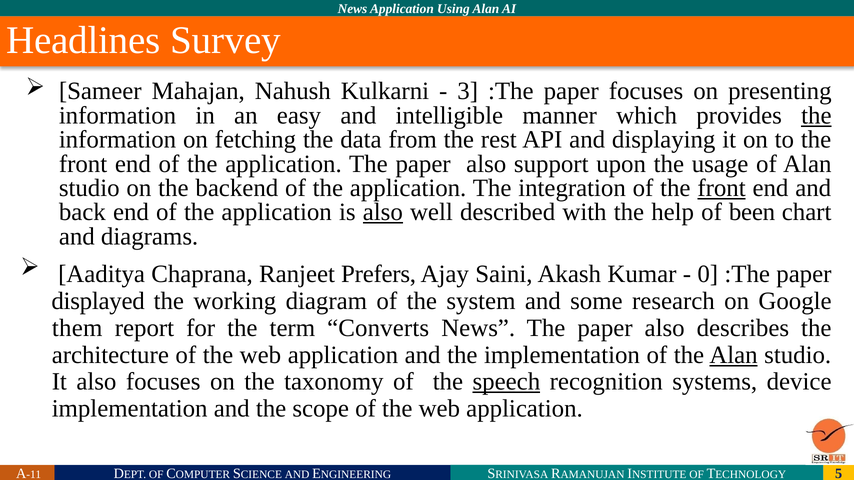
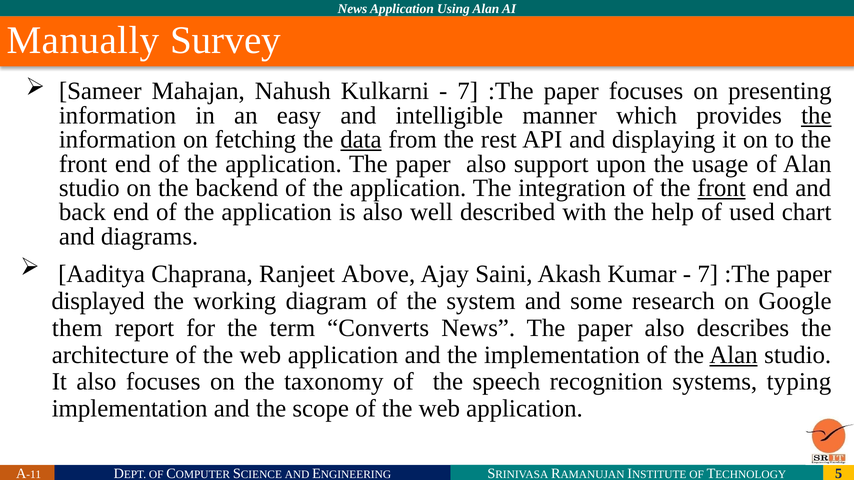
Headlines: Headlines -> Manually
3 at (468, 91): 3 -> 7
data underline: none -> present
also at (383, 212) underline: present -> none
been: been -> used
Prefers: Prefers -> Above
0 at (708, 274): 0 -> 7
speech underline: present -> none
device: device -> typing
